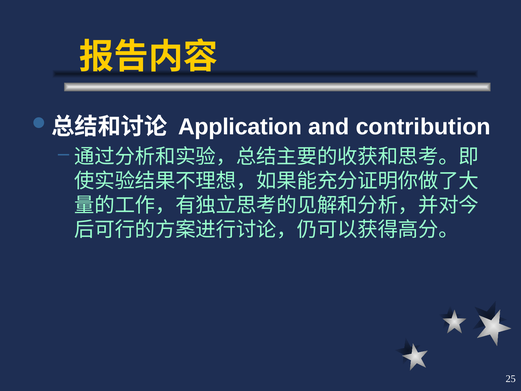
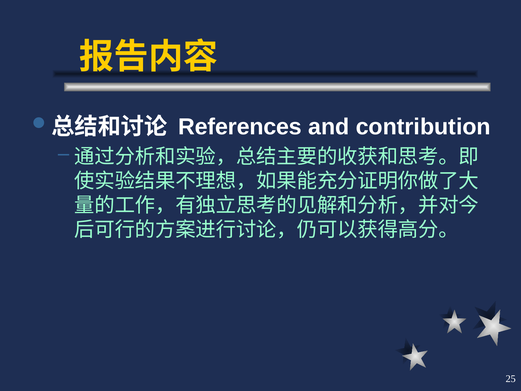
Application: Application -> References
